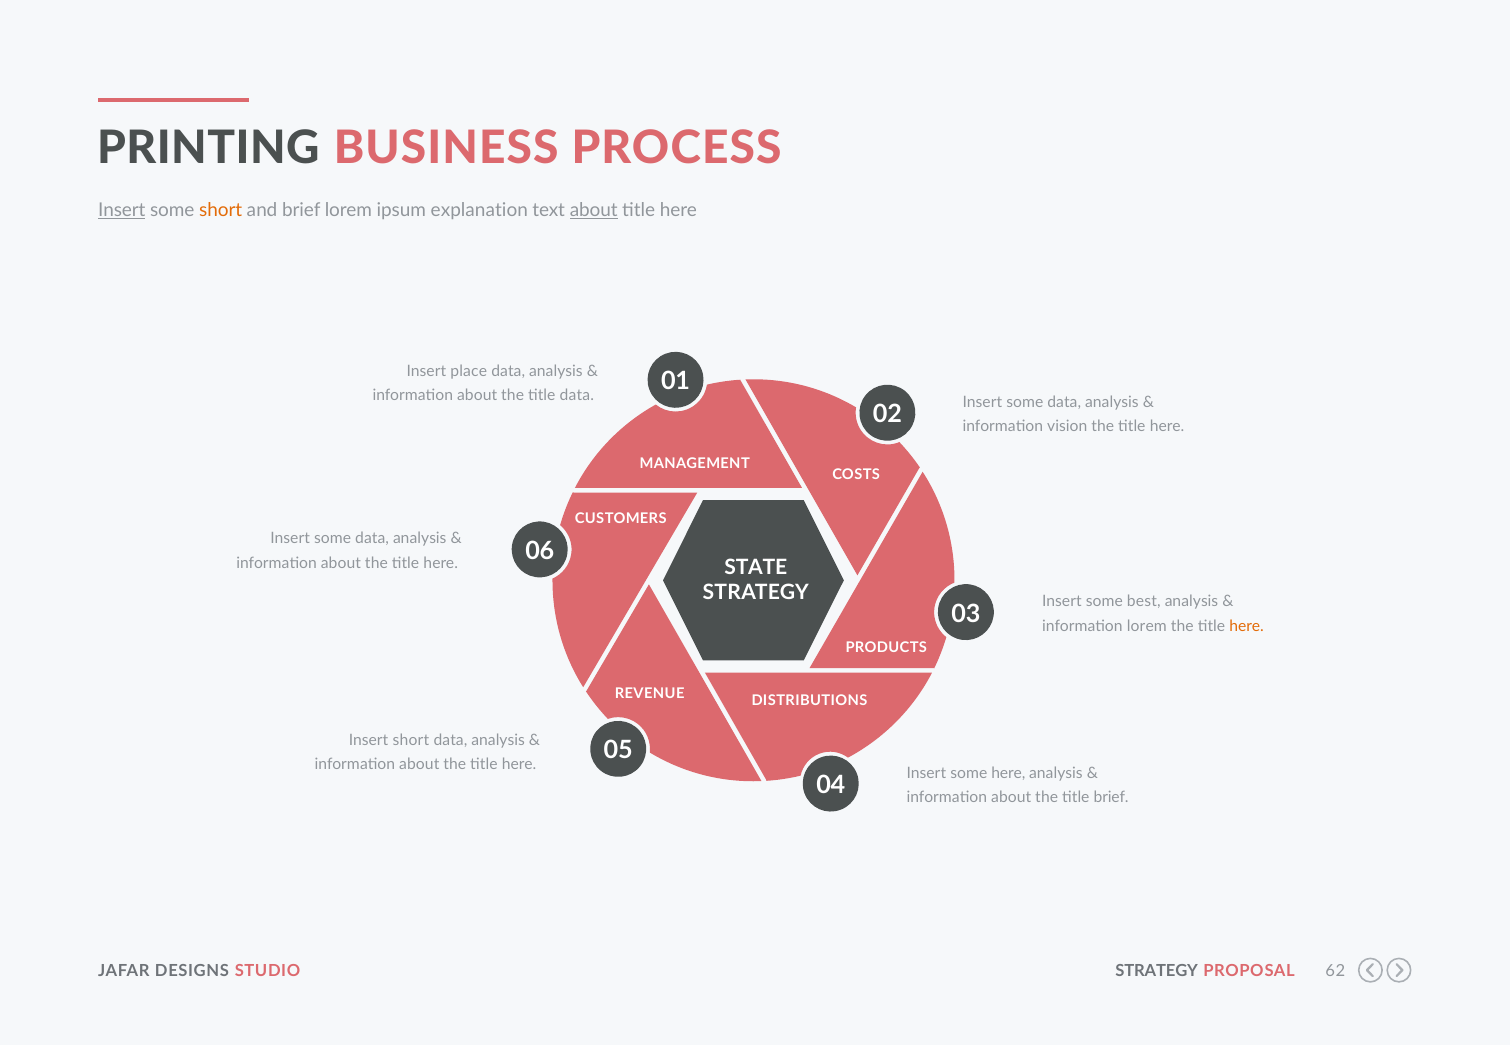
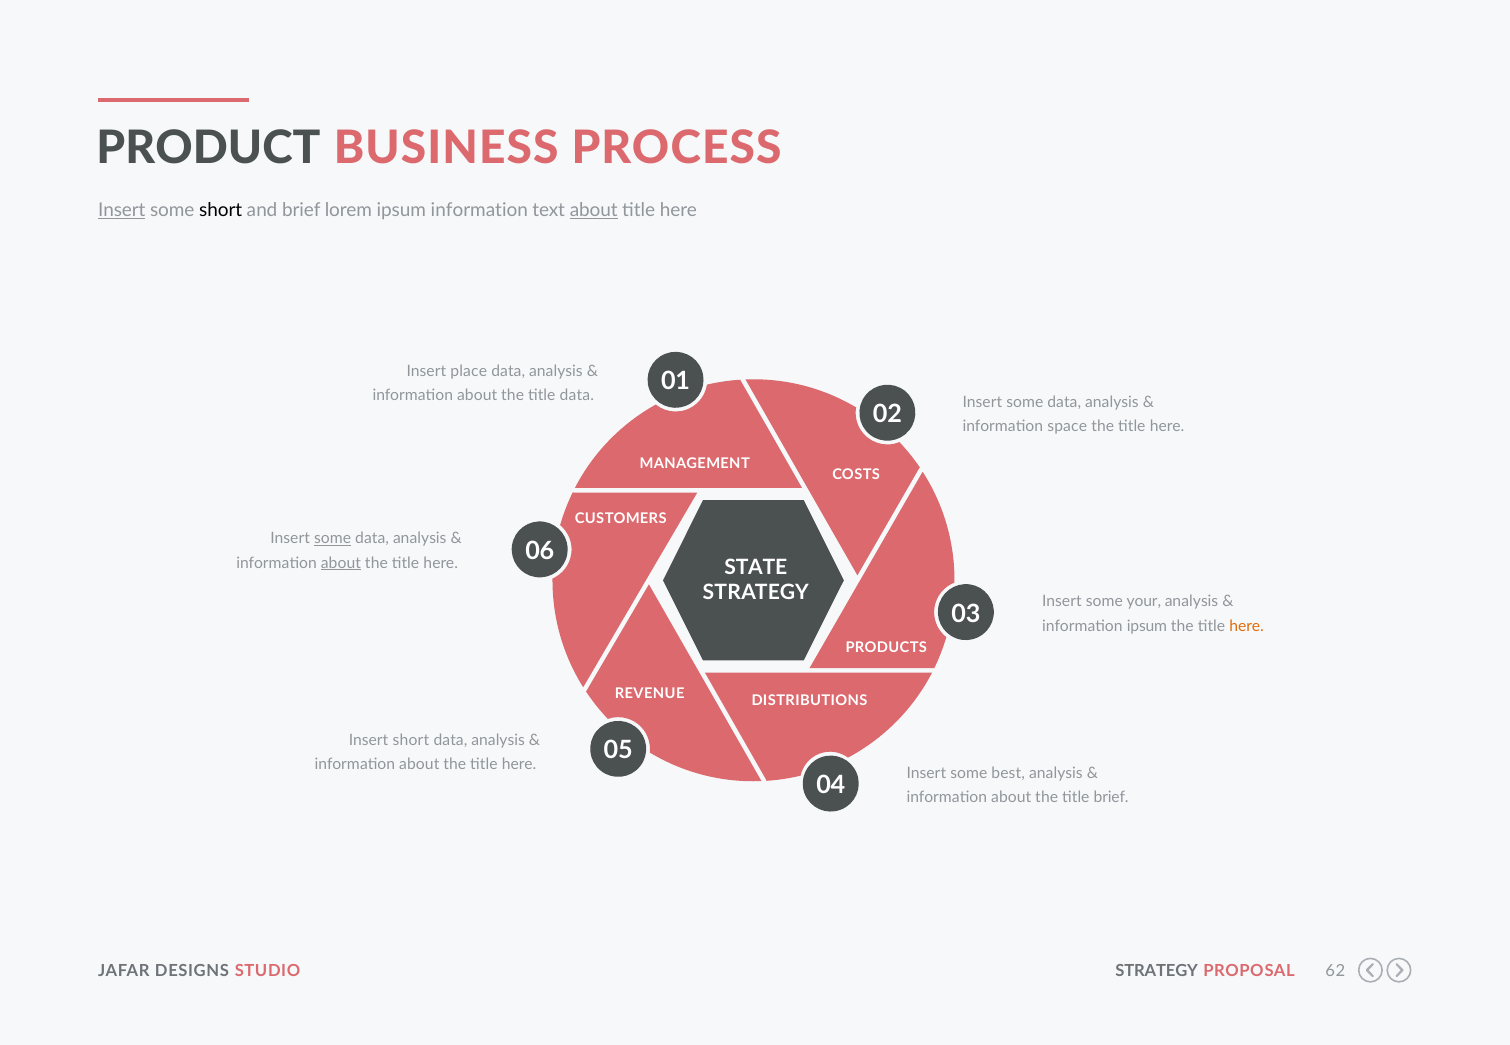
PRINTING: PRINTING -> PRODUCT
short at (221, 210) colour: orange -> black
ipsum explanation: explanation -> information
vision: vision -> space
some at (333, 539) underline: none -> present
about at (341, 563) underline: none -> present
best: best -> your
information lorem: lorem -> ipsum
some here: here -> best
